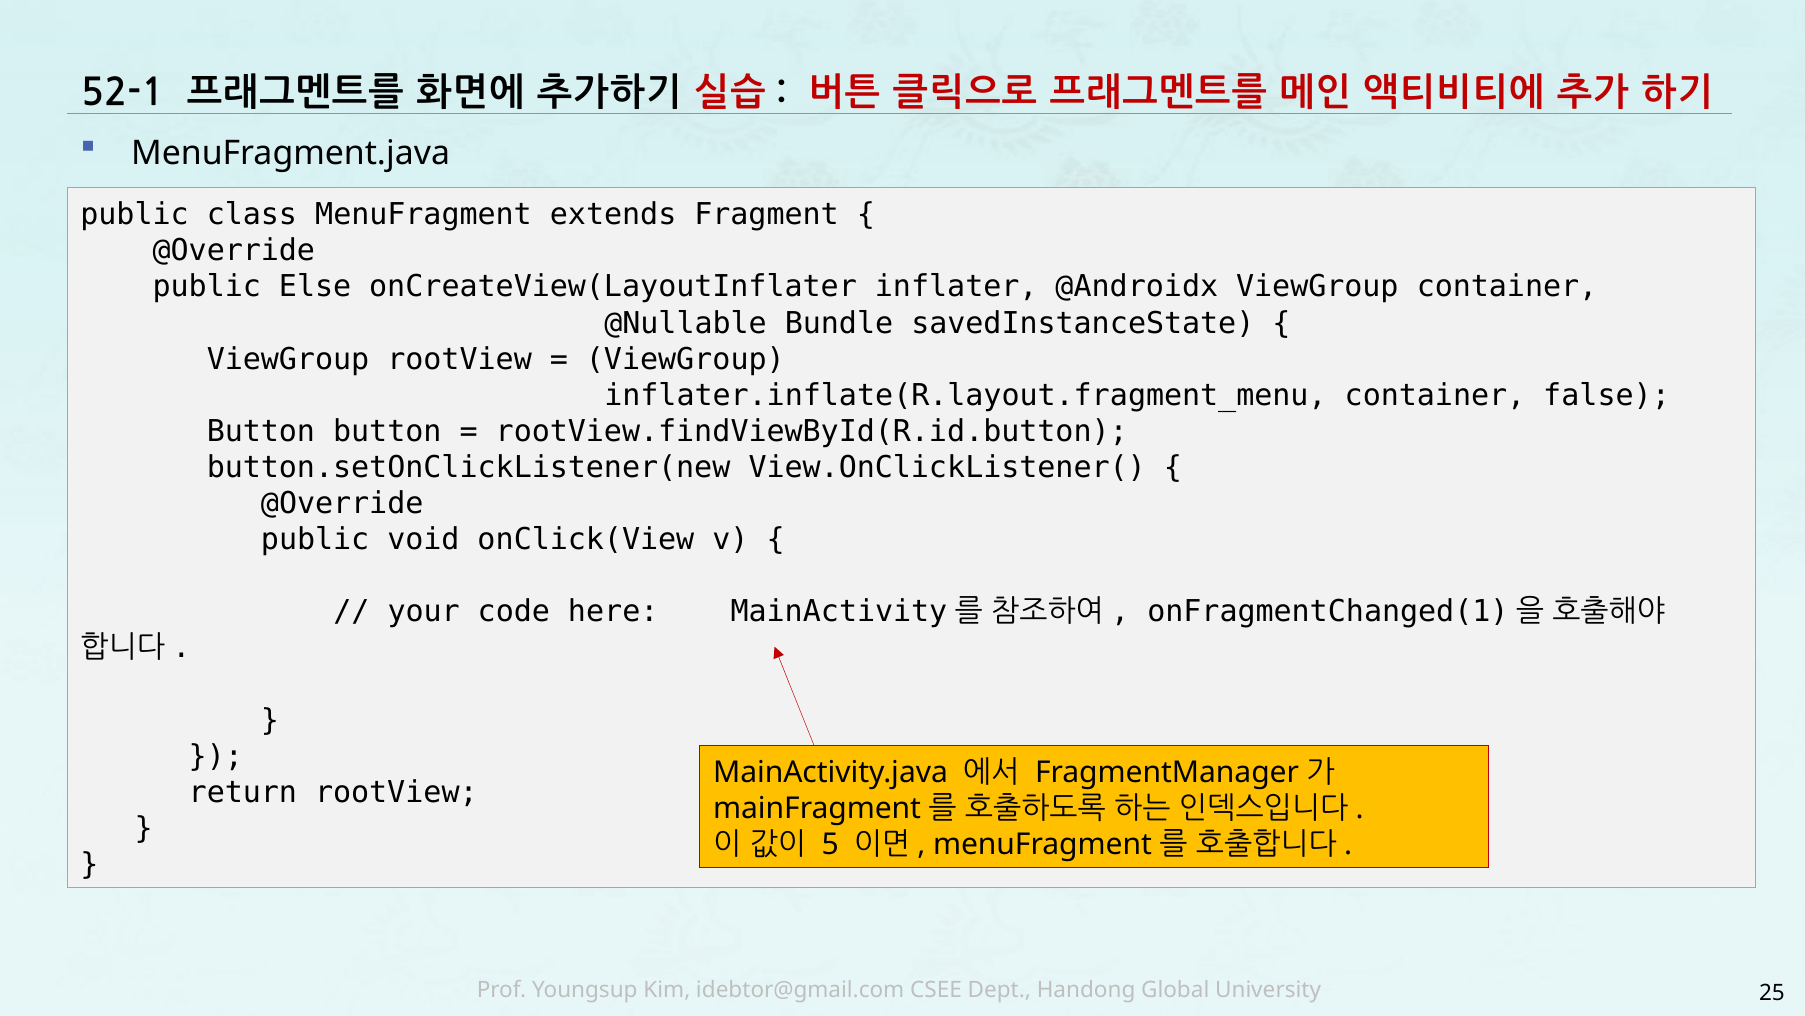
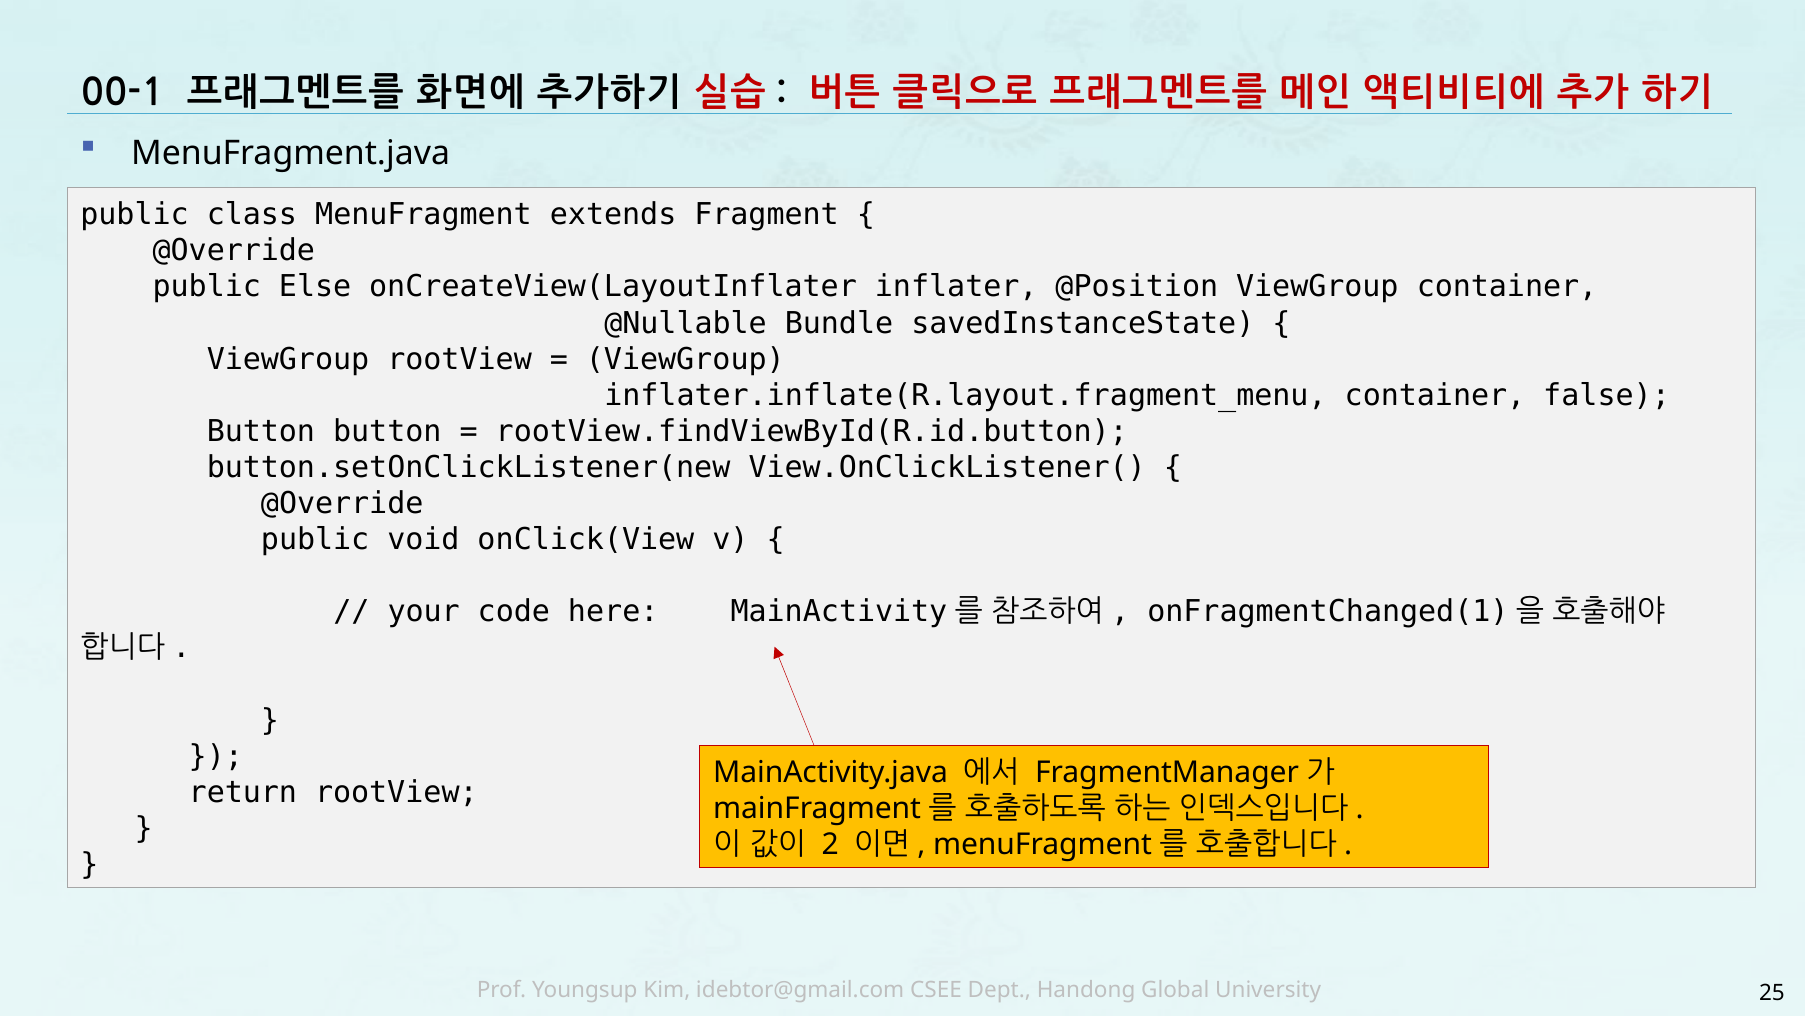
52-1: 52-1 -> 00-1
@Androidx: @Androidx -> @Position
5: 5 -> 2
